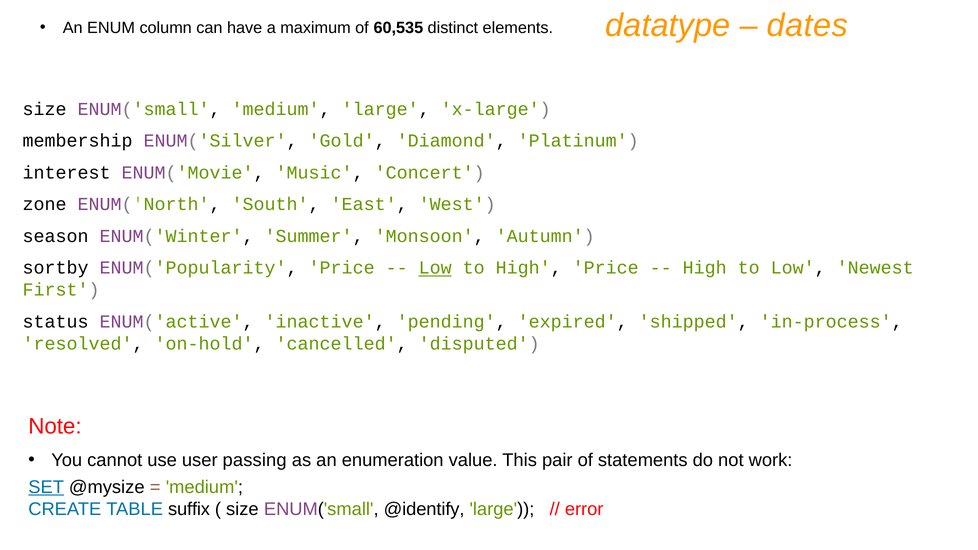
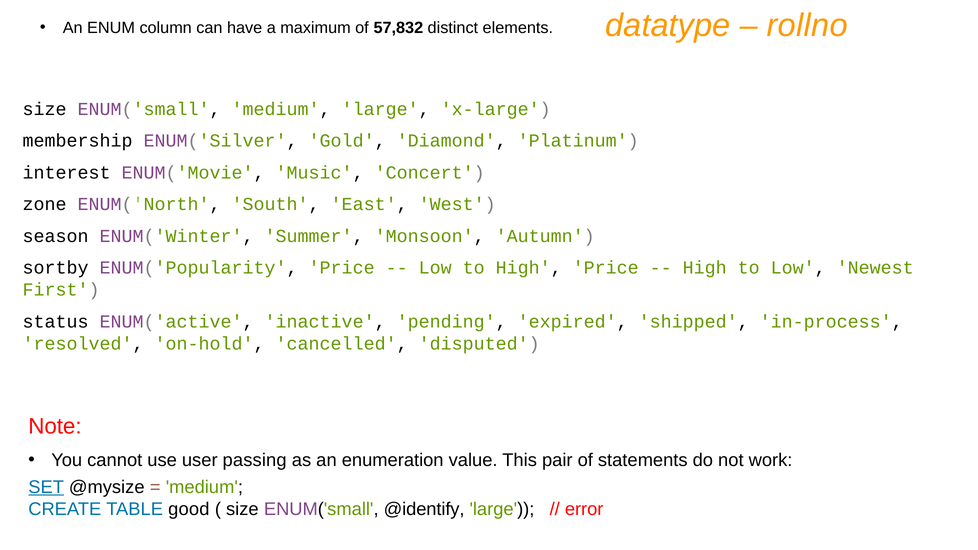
dates: dates -> rollno
60,535: 60,535 -> 57,832
Low at (435, 268) underline: present -> none
suffix: suffix -> good
